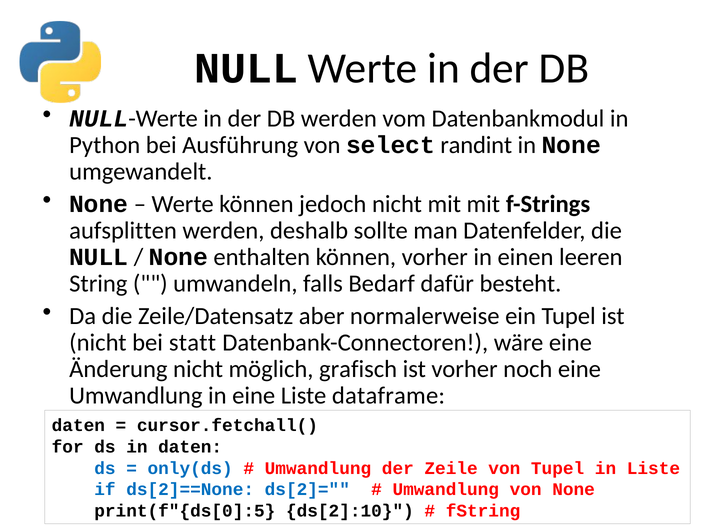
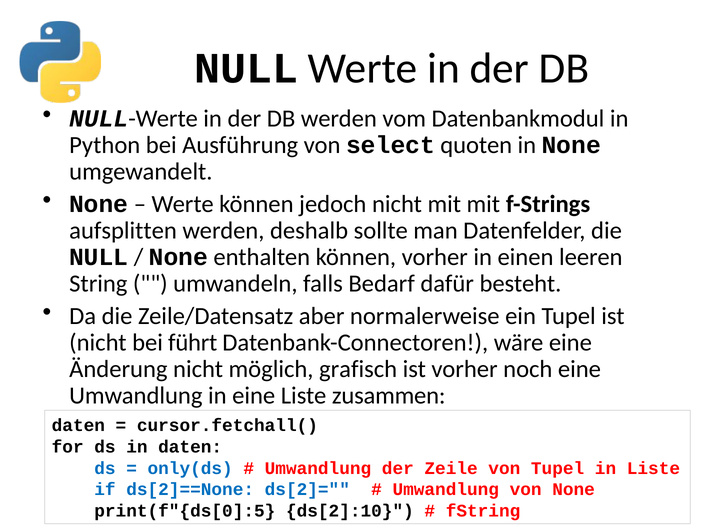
randint: randint -> quoten
statt: statt -> führt
dataframe: dataframe -> zusammen
